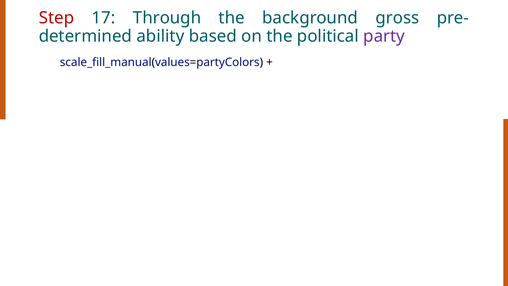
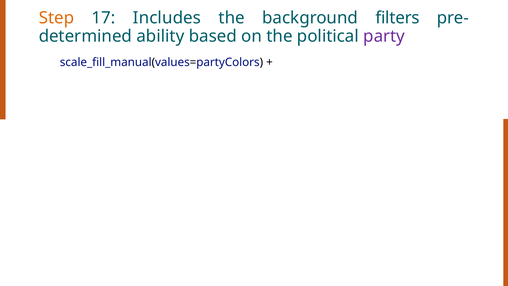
Step colour: red -> orange
Through: Through -> Includes
gross: gross -> filters
